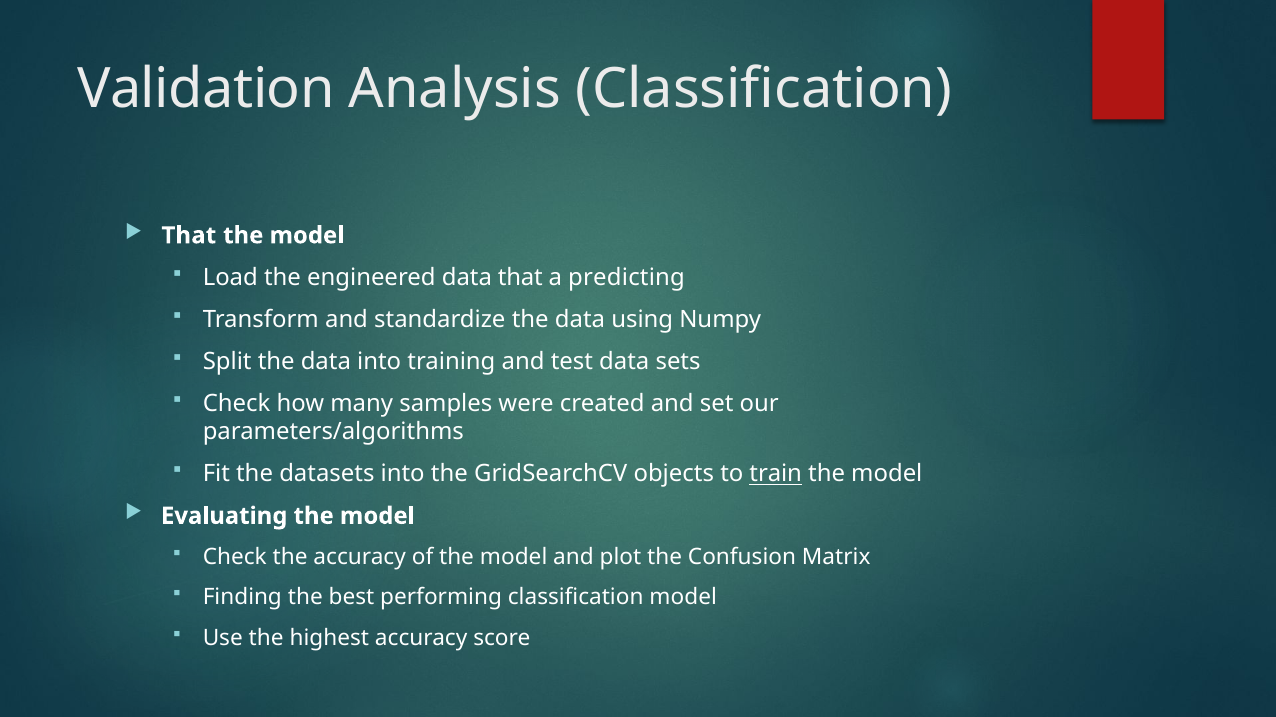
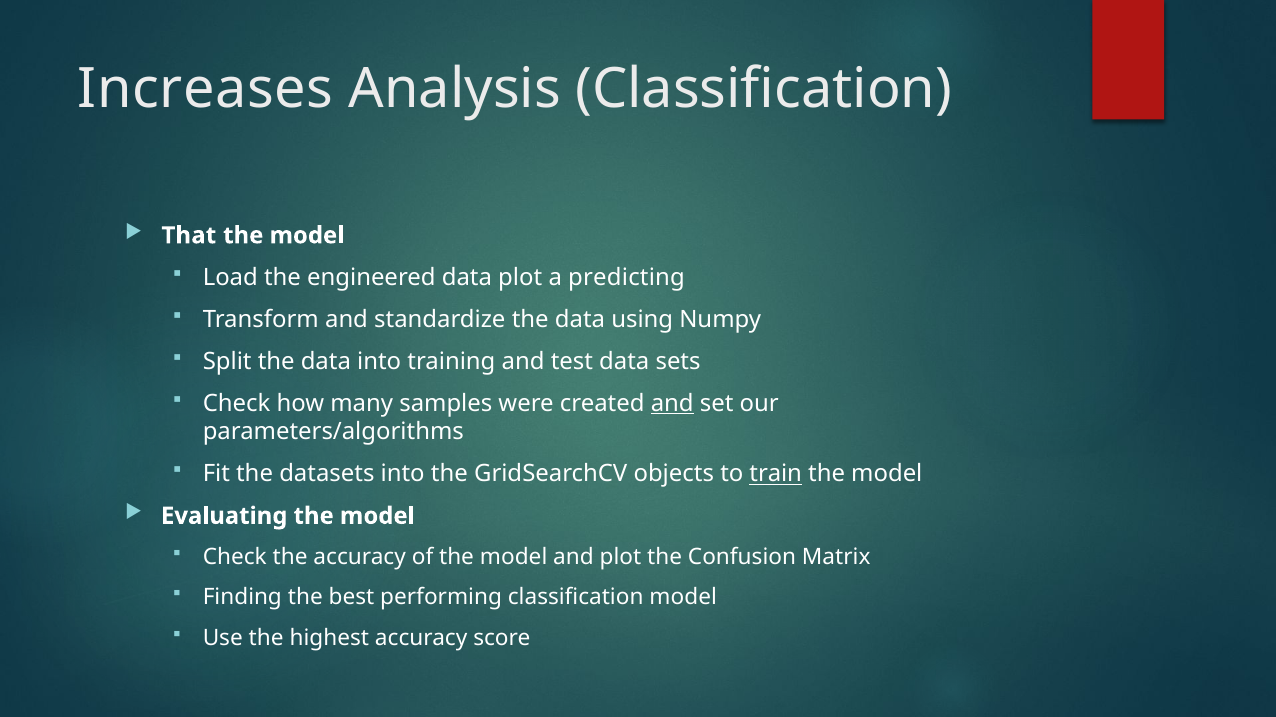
Validation: Validation -> Increases
data that: that -> plot
and at (672, 404) underline: none -> present
